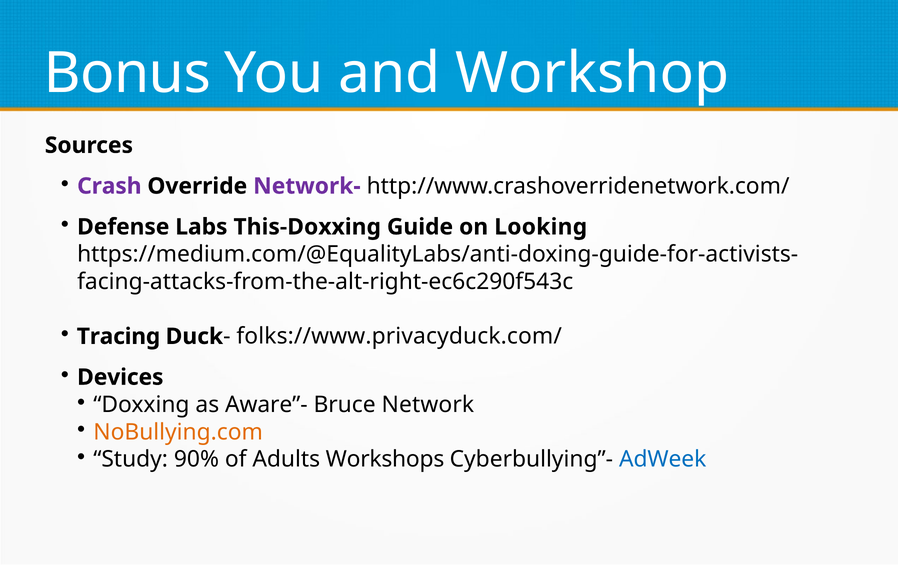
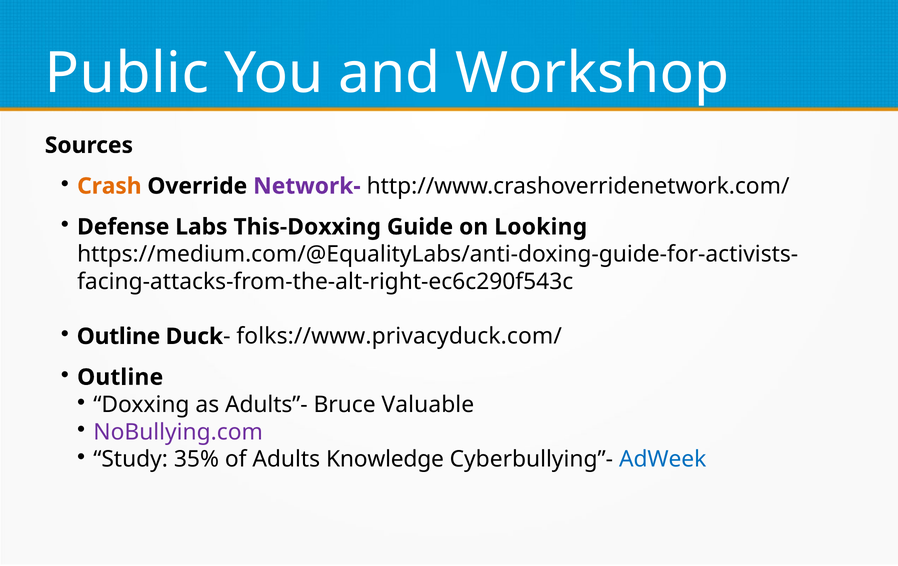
Bonus: Bonus -> Public
Crash colour: purple -> orange
Tracing at (119, 336): Tracing -> Outline
Devices at (120, 377): Devices -> Outline
Aware”-: Aware”- -> Adults”-
Network: Network -> Valuable
NoBullying.com colour: orange -> purple
90%: 90% -> 35%
Workshops: Workshops -> Knowledge
